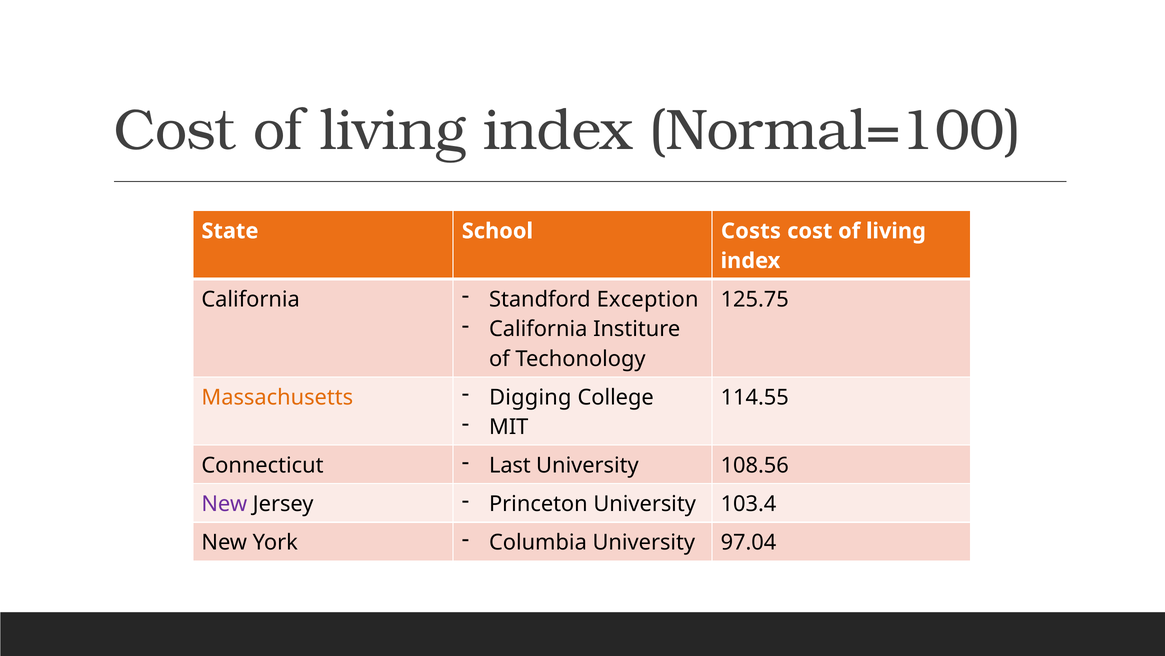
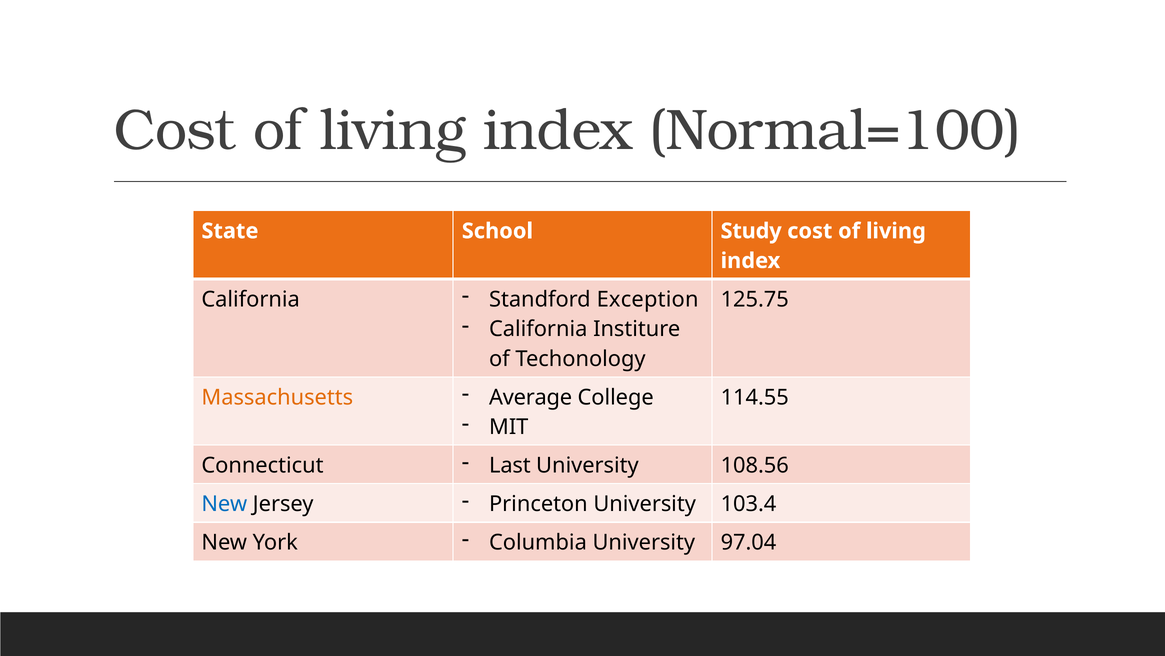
Costs: Costs -> Study
Digging: Digging -> Average
New at (224, 504) colour: purple -> blue
